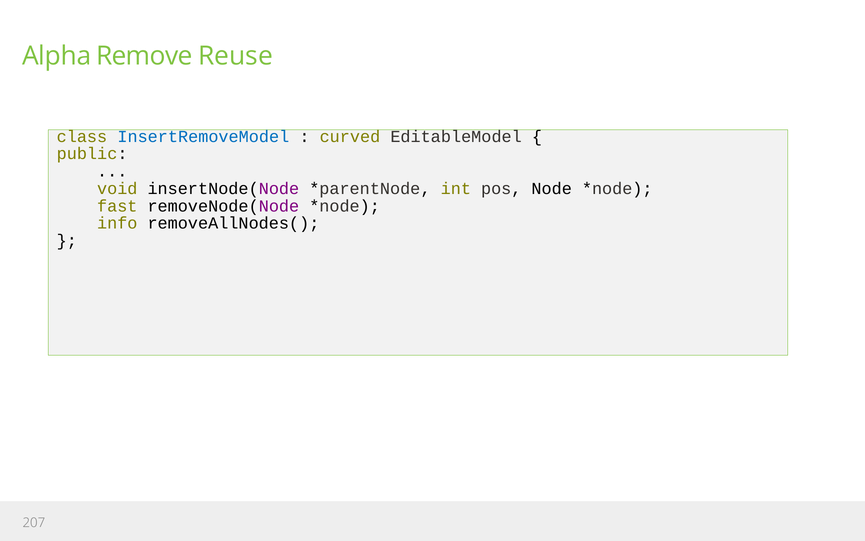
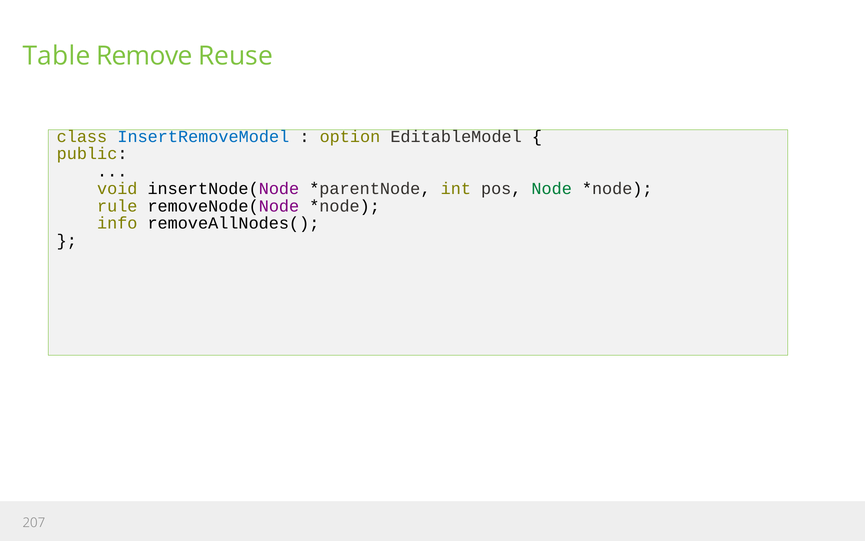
Alpha: Alpha -> Table
curved: curved -> option
Node colour: black -> green
fast: fast -> rule
